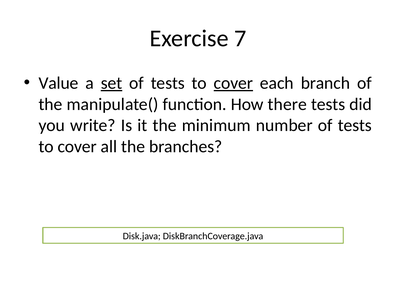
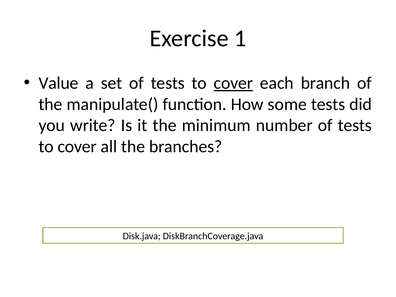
7: 7 -> 1
set underline: present -> none
there: there -> some
